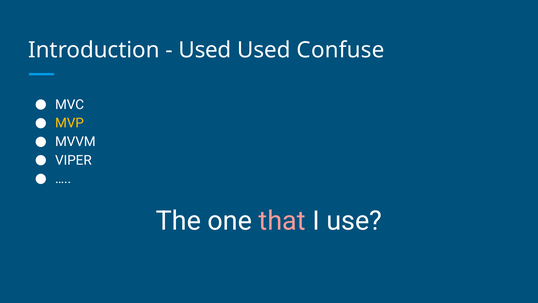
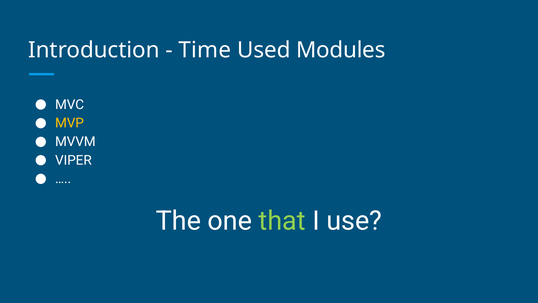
Used at (205, 50): Used -> Time
Confuse: Confuse -> Modules
that colour: pink -> light green
